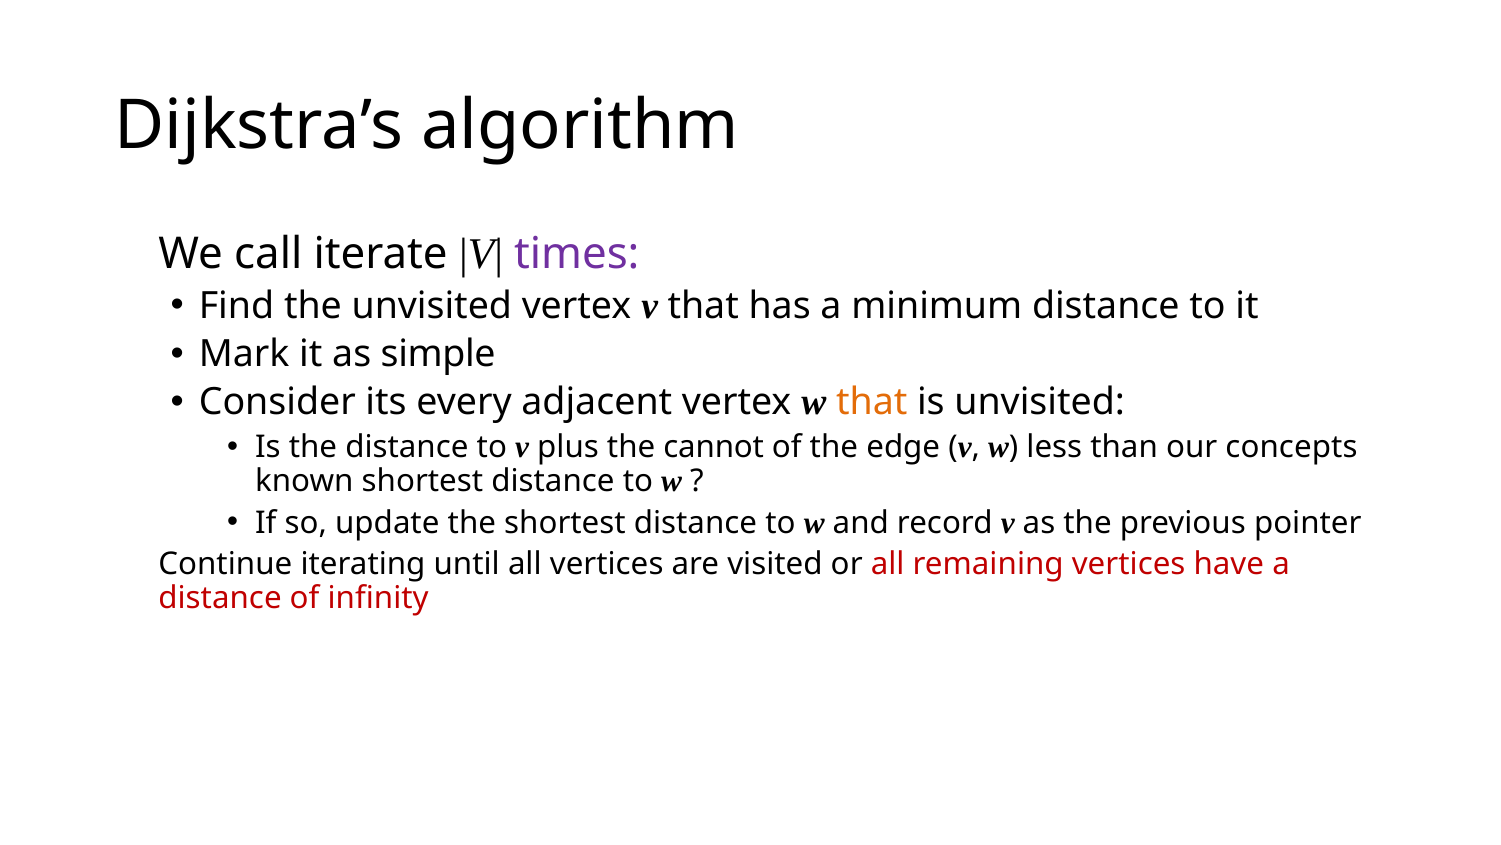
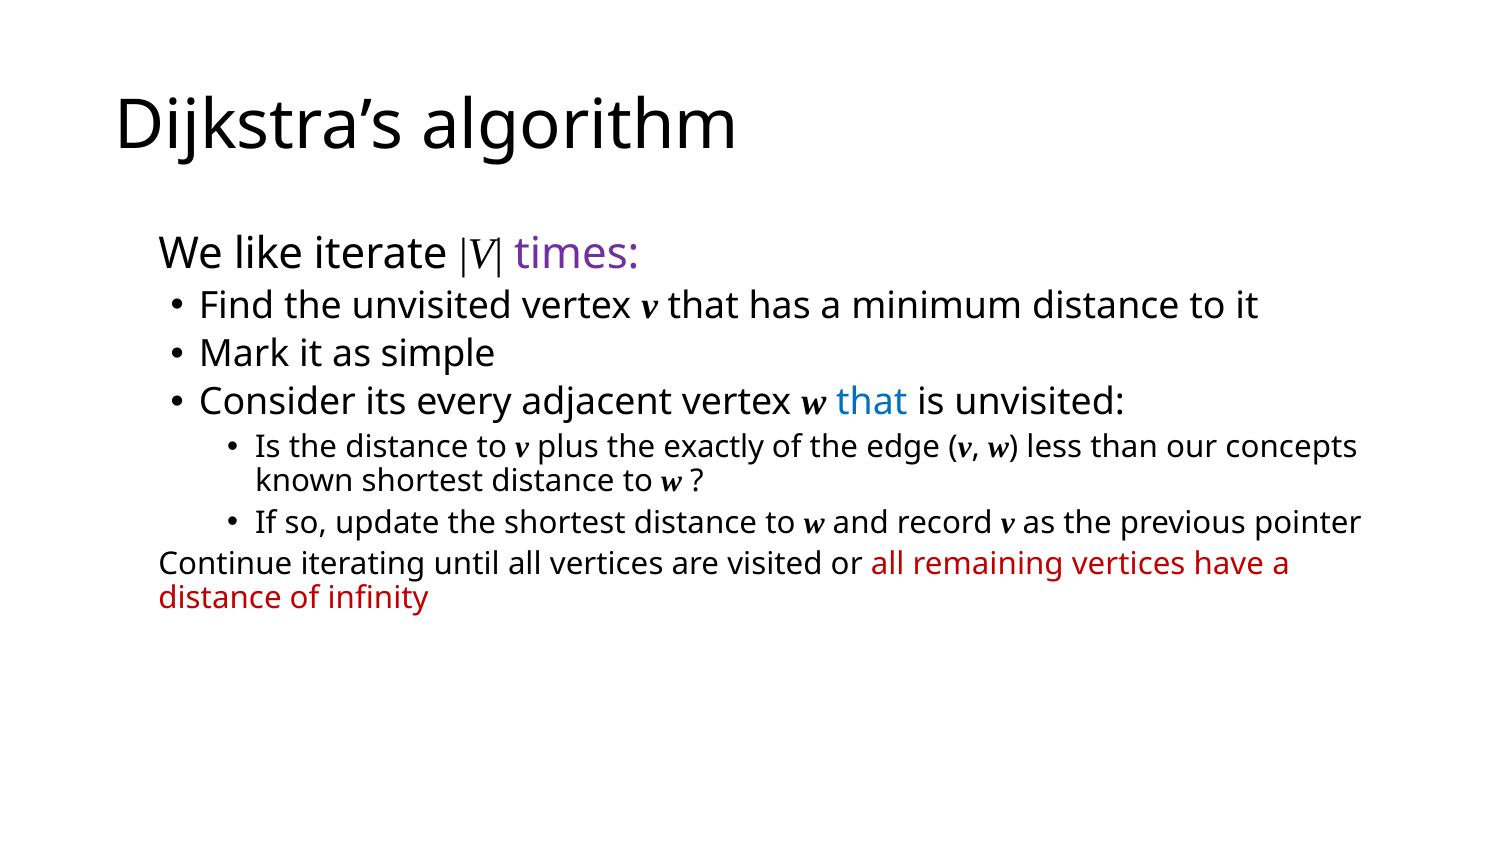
call: call -> like
that at (872, 402) colour: orange -> blue
cannot: cannot -> exactly
